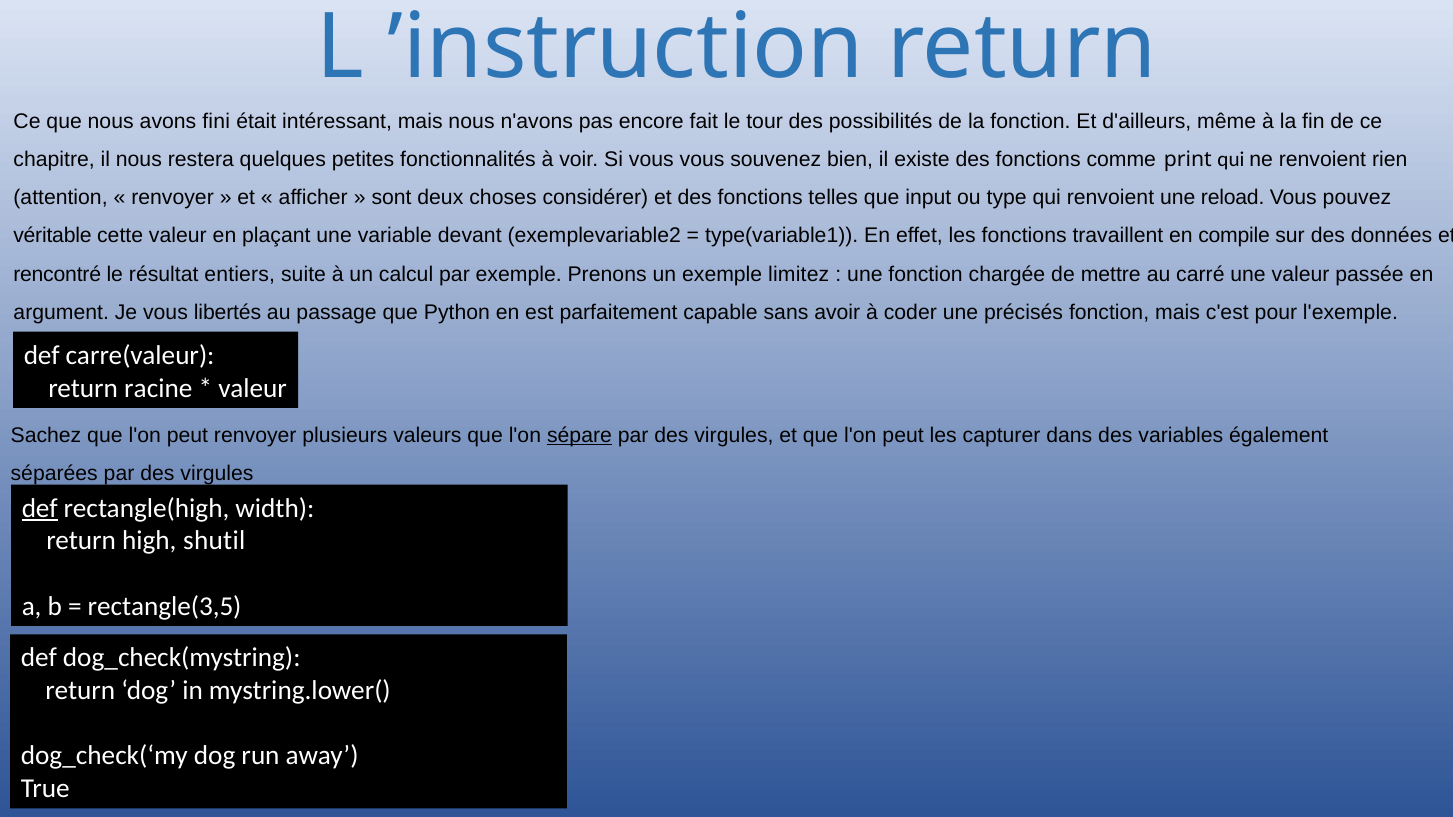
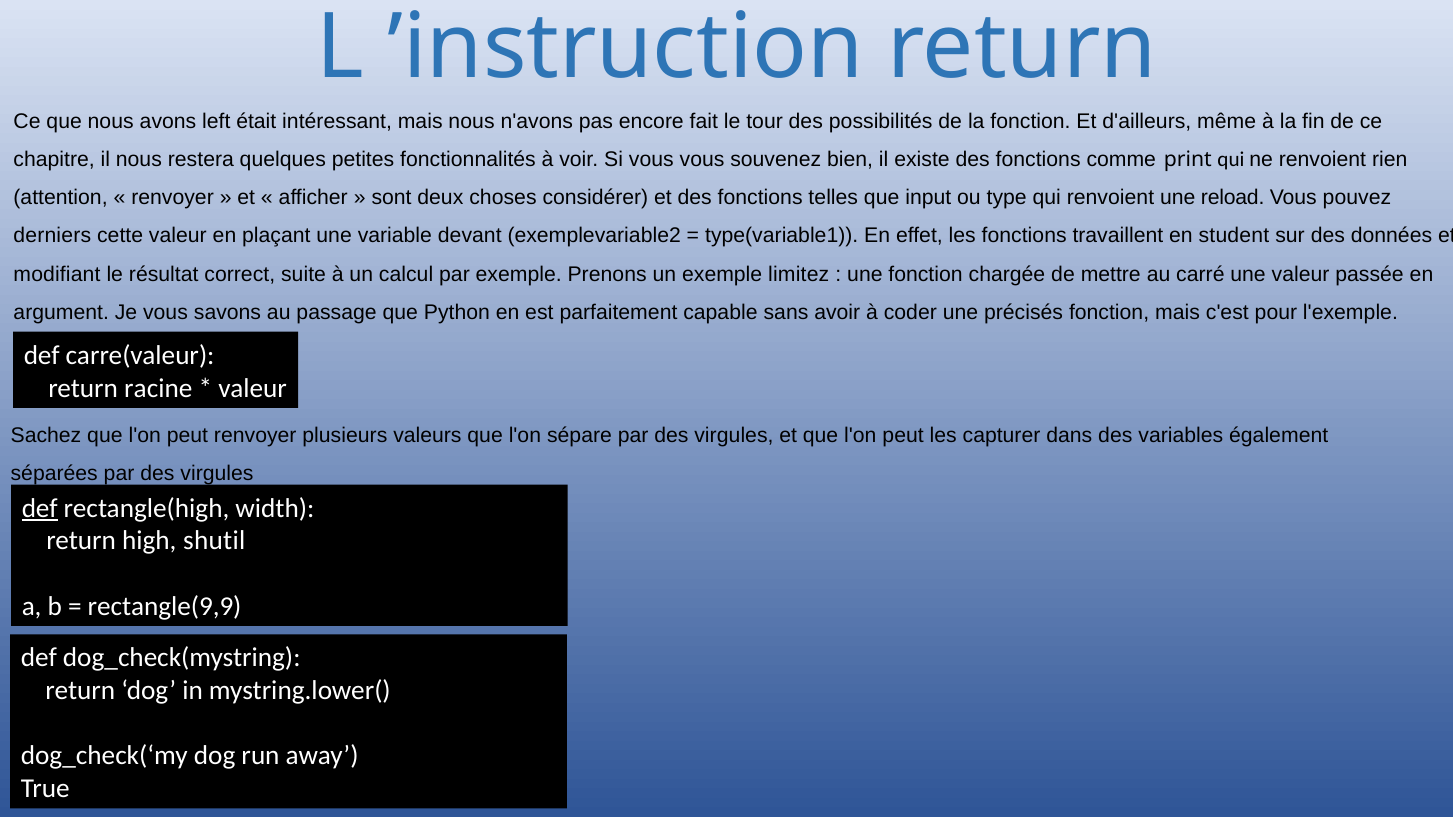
fini: fini -> left
véritable: véritable -> derniers
compile: compile -> student
rencontré: rencontré -> modifiant
entiers: entiers -> correct
libertés: libertés -> savons
sépare underline: present -> none
rectangle(3,5: rectangle(3,5 -> rectangle(9,9
